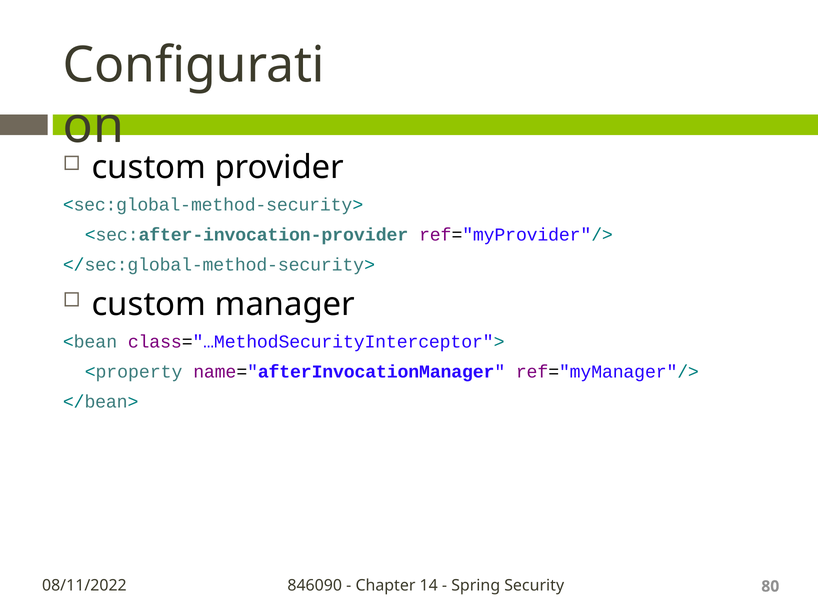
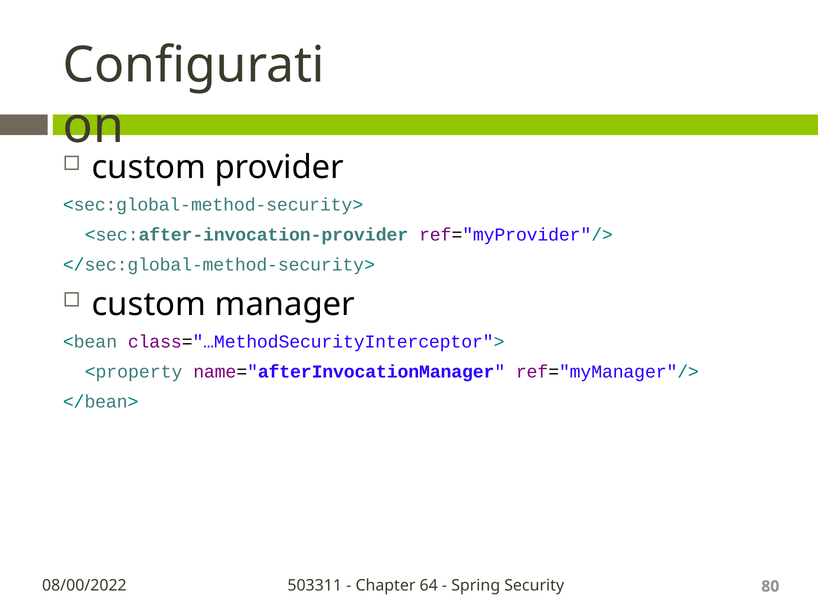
08/11/2022: 08/11/2022 -> 08/00/2022
846090: 846090 -> 503311
14: 14 -> 64
